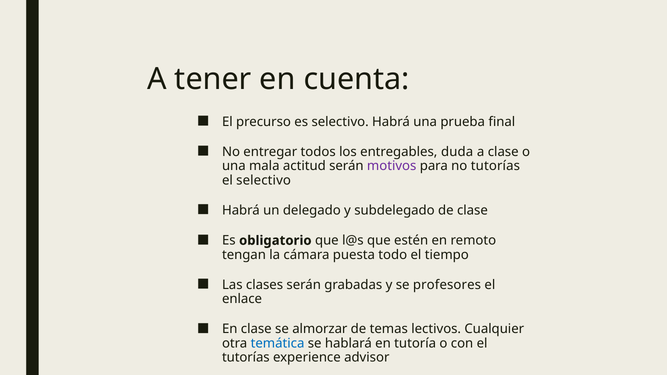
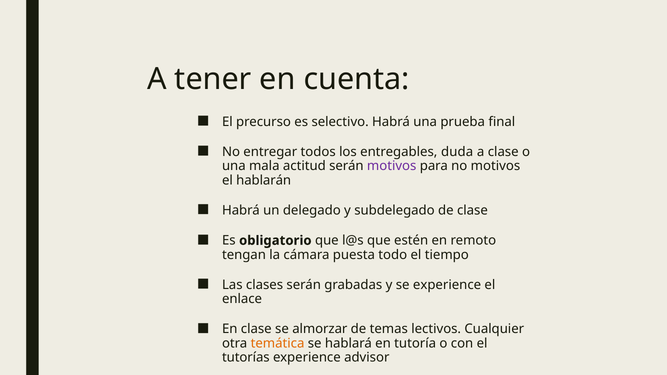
no tutorías: tutorías -> motivos
el selectivo: selectivo -> hablarán
se profesores: profesores -> experience
temática colour: blue -> orange
